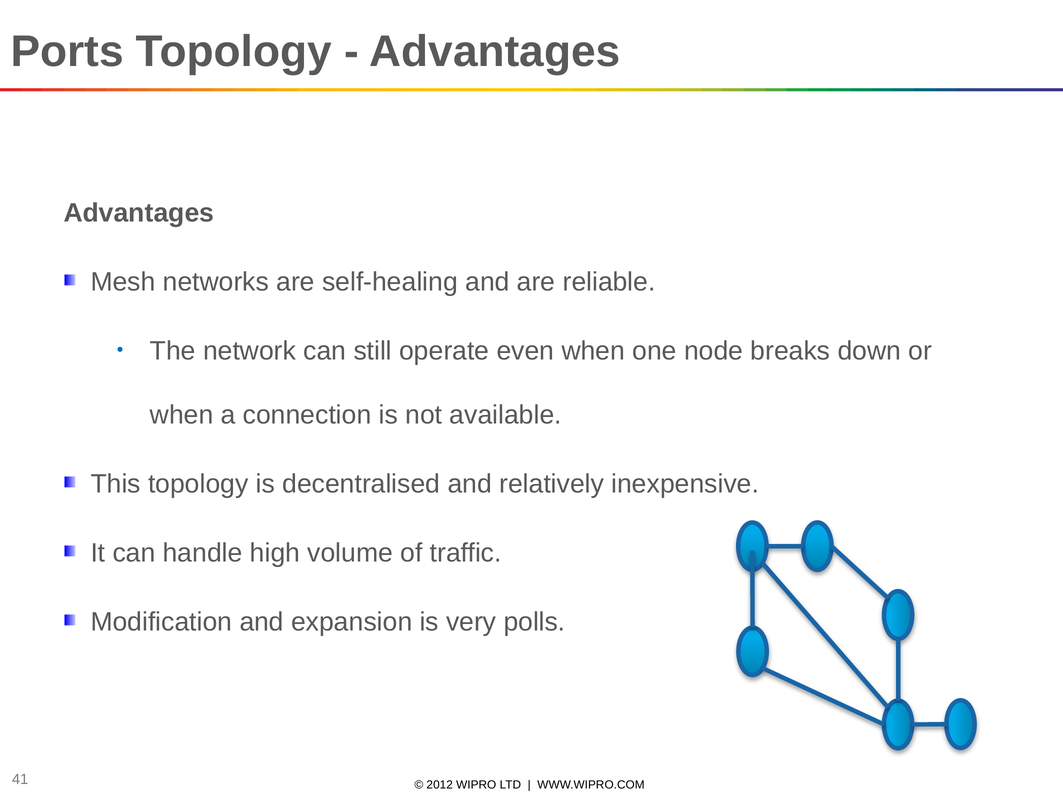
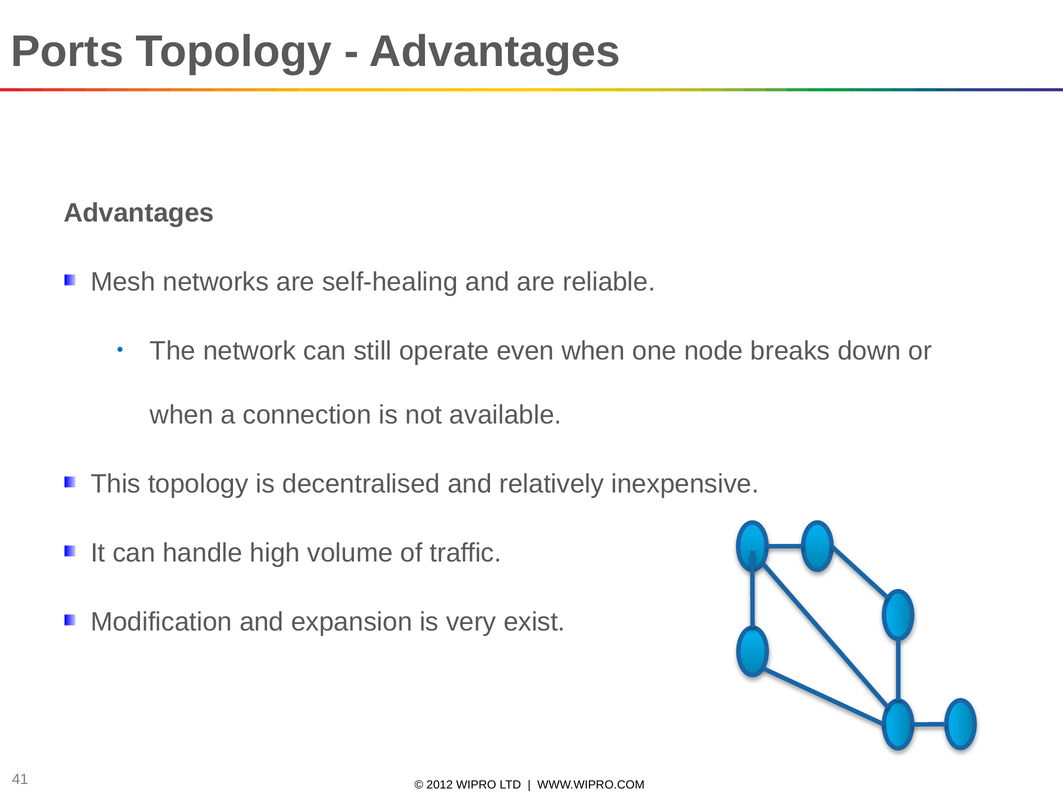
polls: polls -> exist
